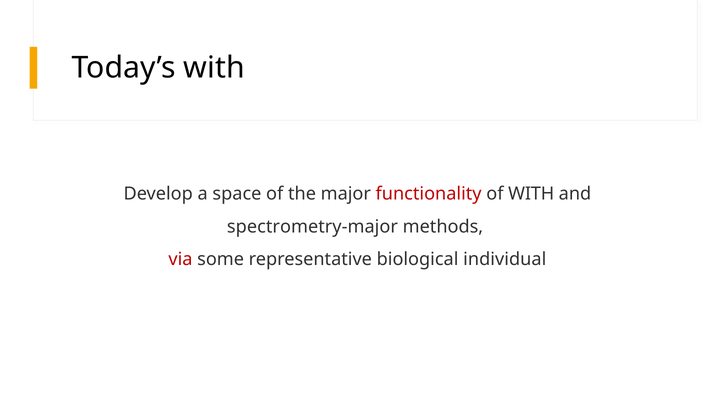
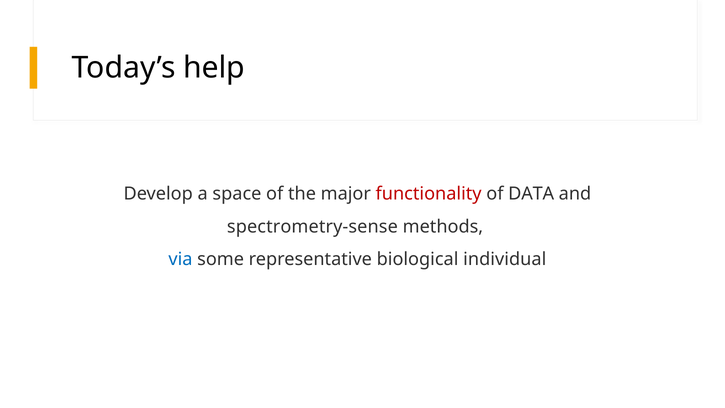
Today’s with: with -> help
of WITH: WITH -> DATA
spectrometry-major: spectrometry-major -> spectrometry-sense
via colour: red -> blue
